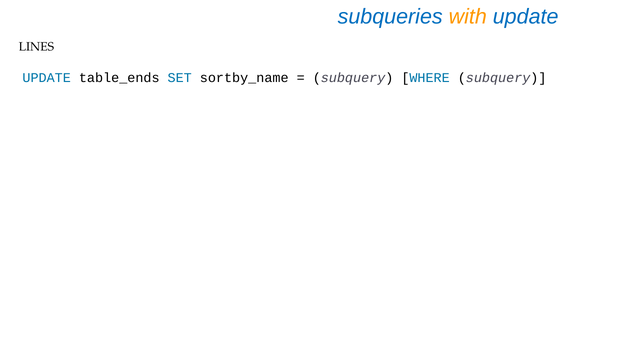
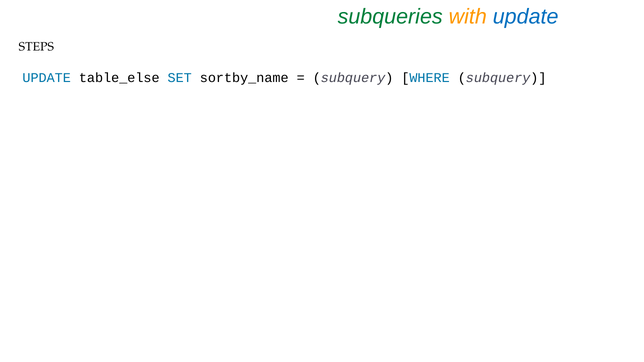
subqueries colour: blue -> green
LINES: LINES -> STEPS
table_ends: table_ends -> table_else
